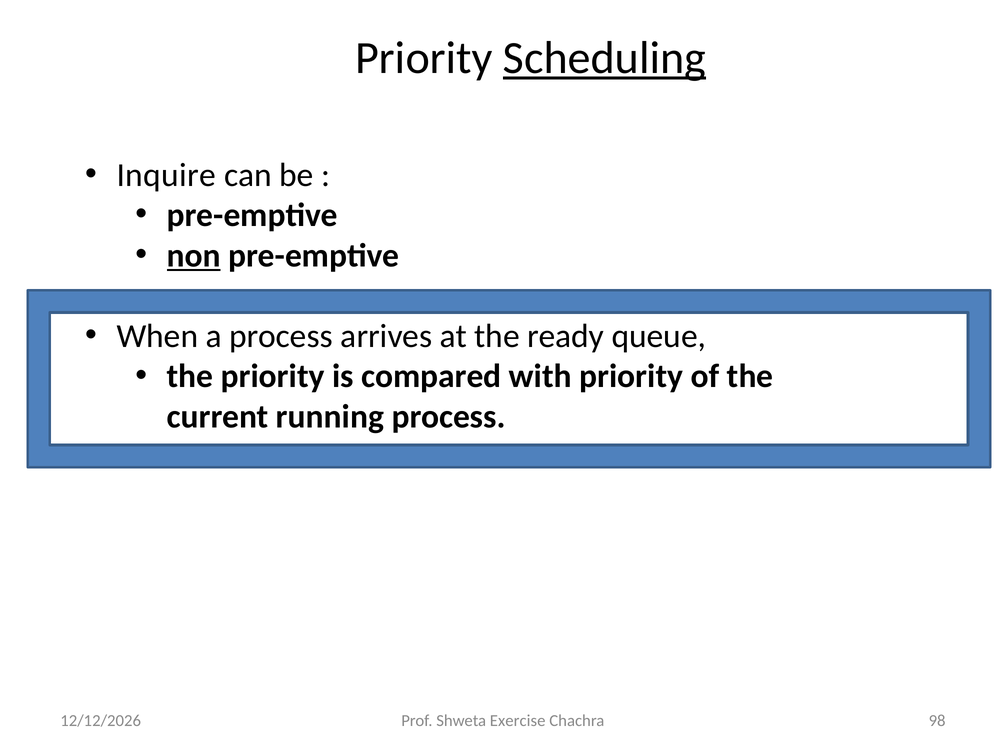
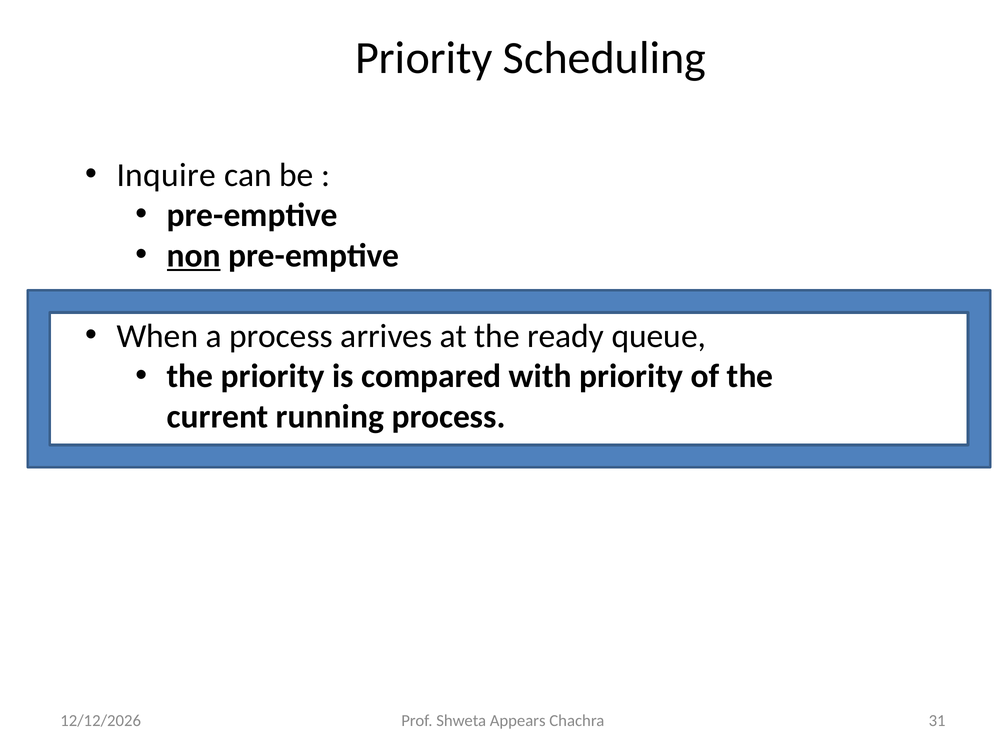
Scheduling underline: present -> none
Exercise: Exercise -> Appears
98: 98 -> 31
